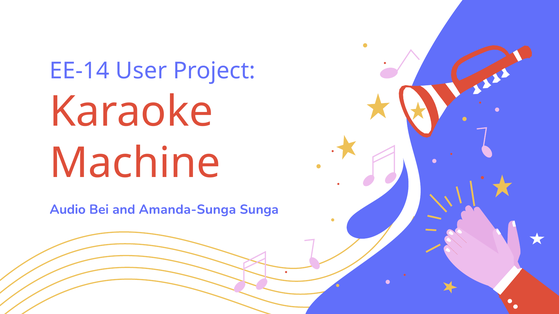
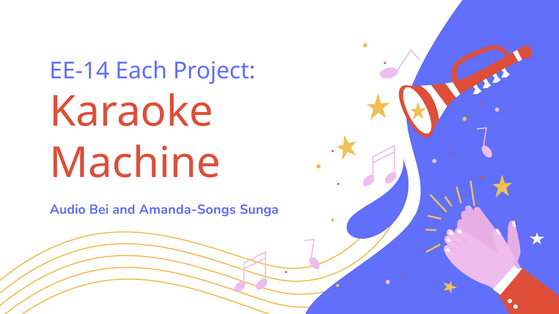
User: User -> Each
Amanda-Sunga: Amanda-Sunga -> Amanda-Songs
